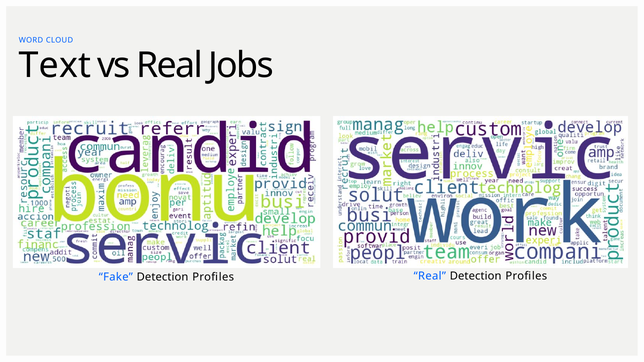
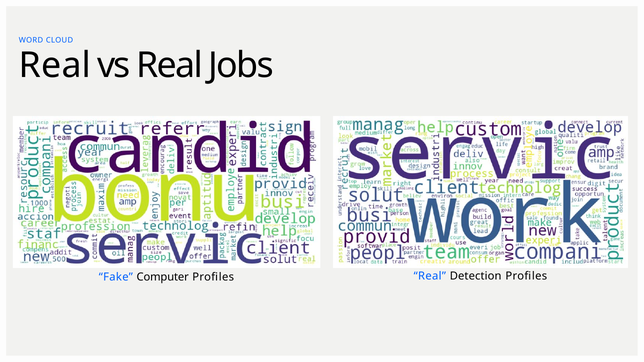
Text at (55, 65): Text -> Real
Fake Detection: Detection -> Computer
